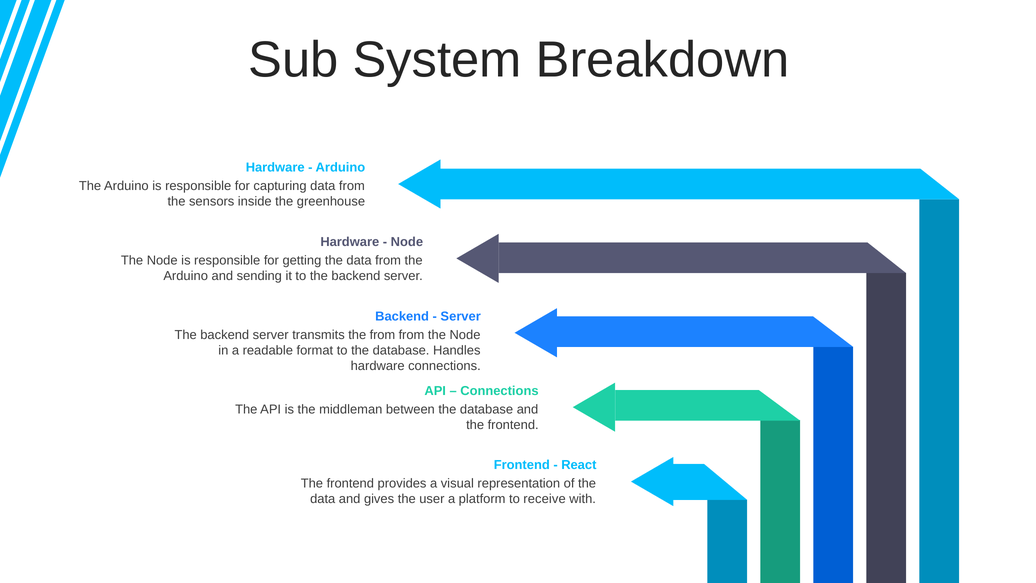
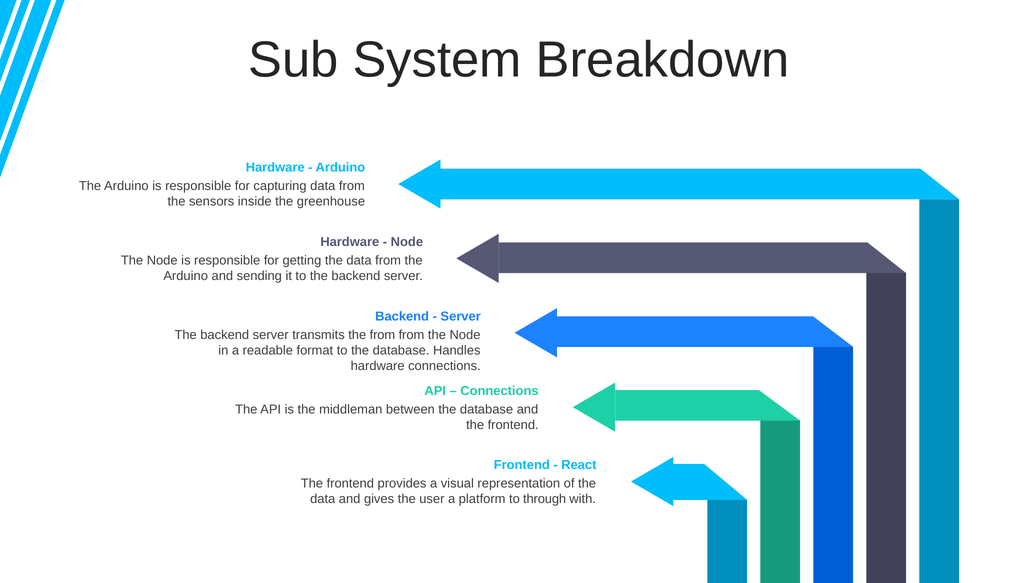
receive: receive -> through
